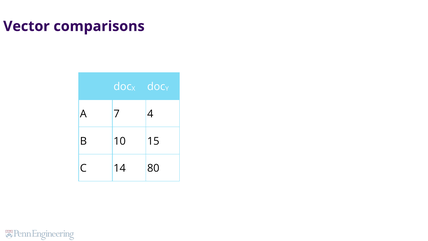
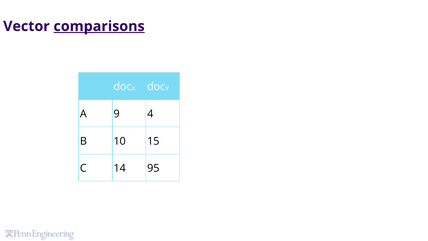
comparisons underline: none -> present
7: 7 -> 9
80: 80 -> 95
